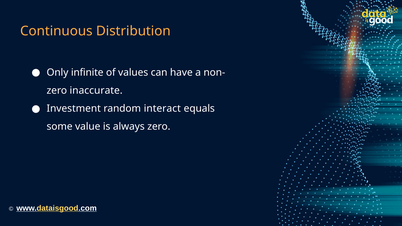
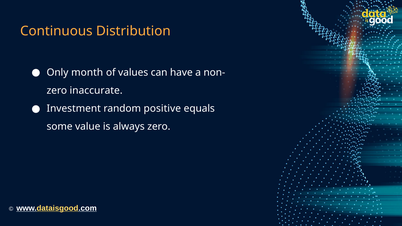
infinite: infinite -> month
interact: interact -> positive
